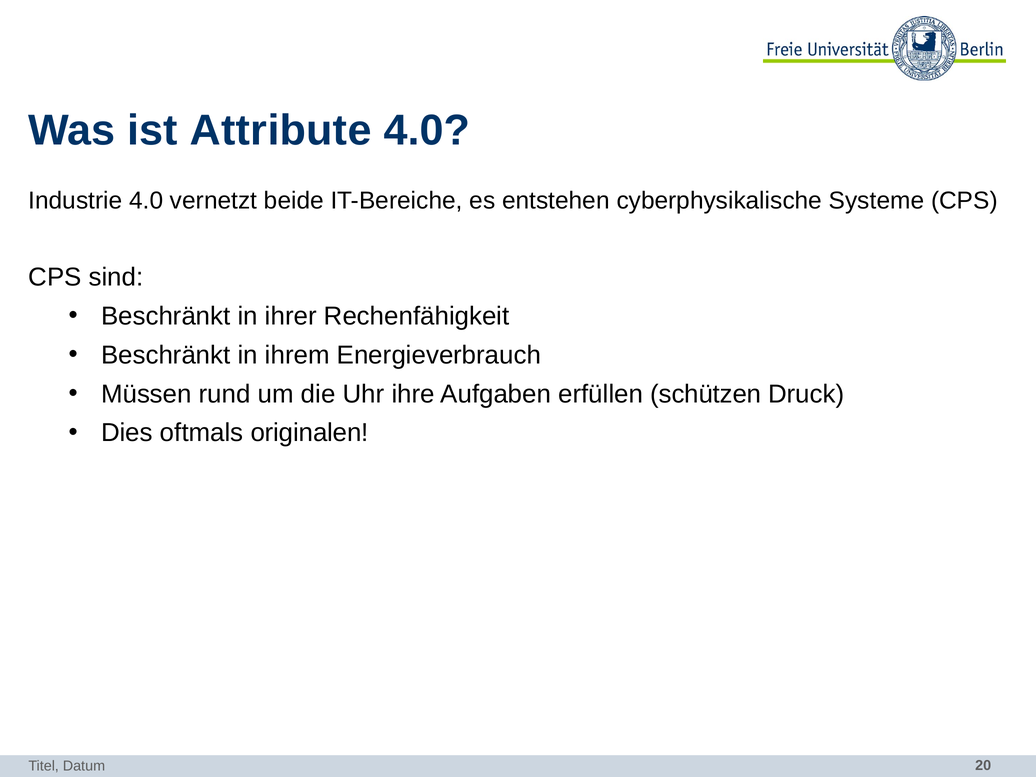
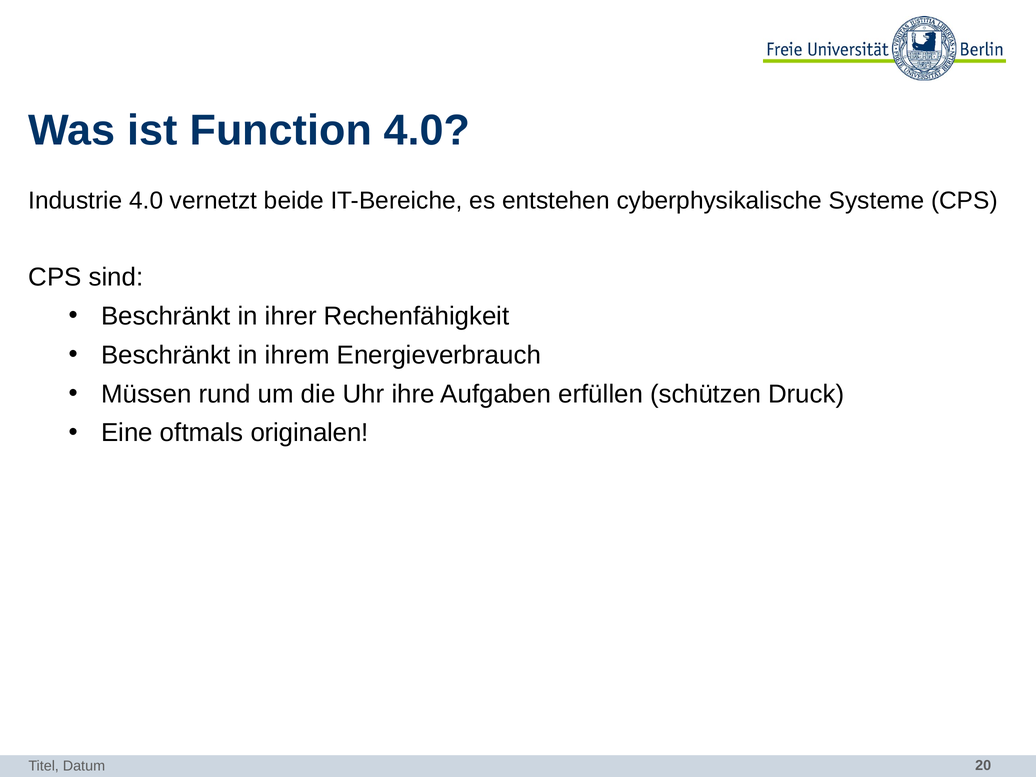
Attribute: Attribute -> Function
Dies: Dies -> Eine
